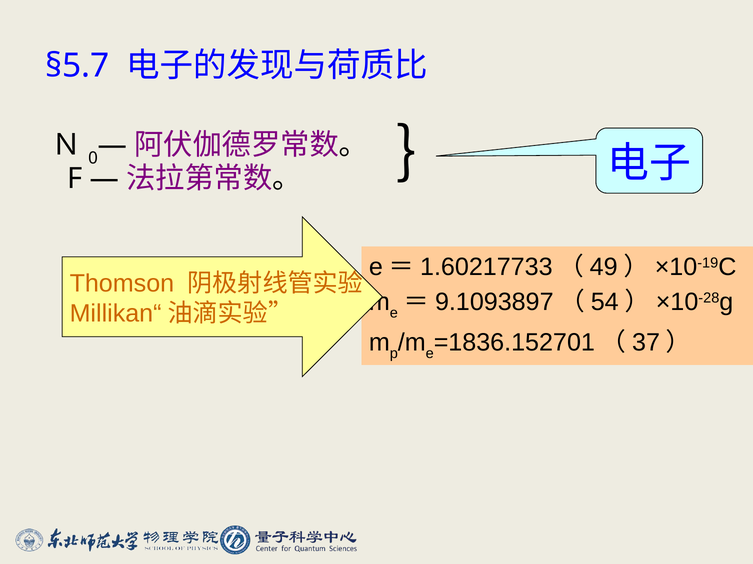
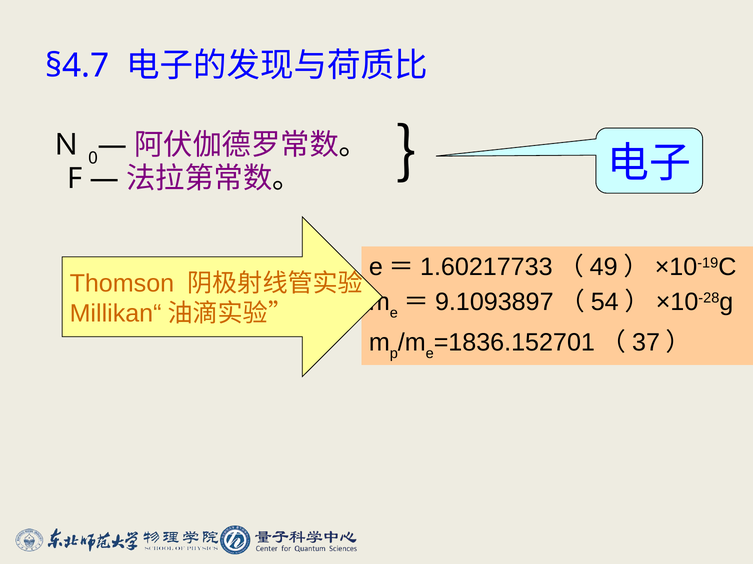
§5.7: §5.7 -> §4.7
